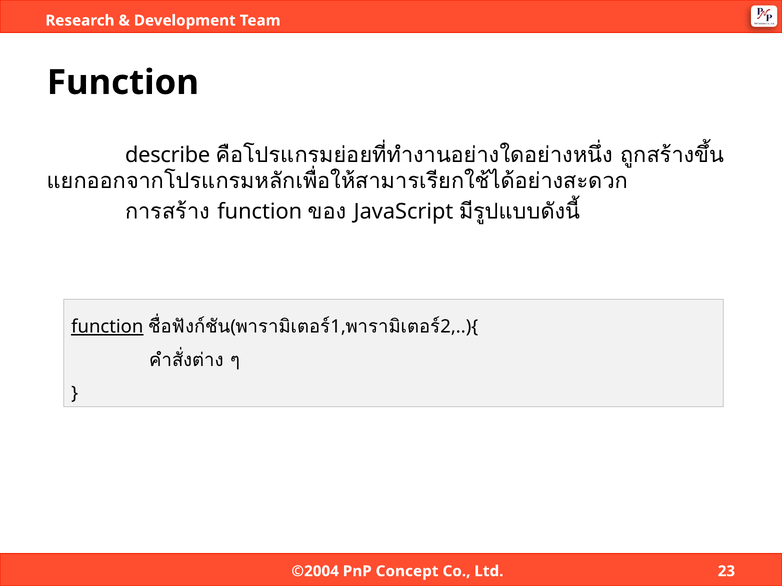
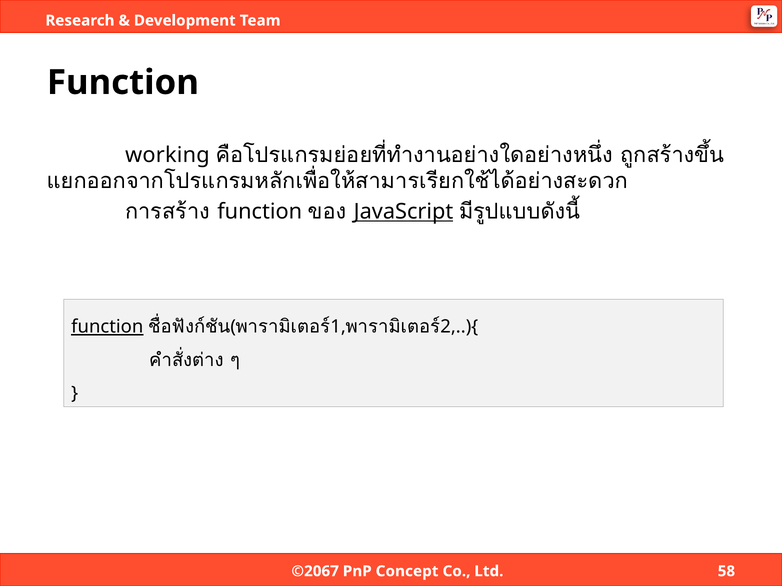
describe: describe -> working
JavaScript underline: none -> present
©2004: ©2004 -> ©2067
23: 23 -> 58
